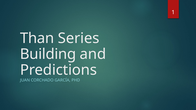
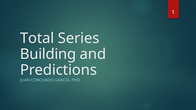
Than: Than -> Total
